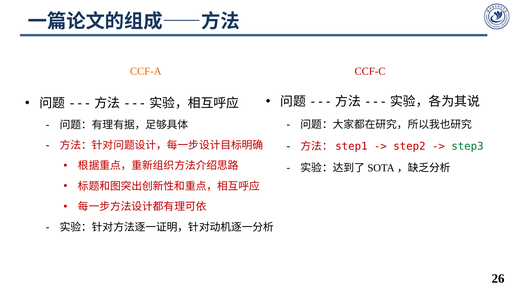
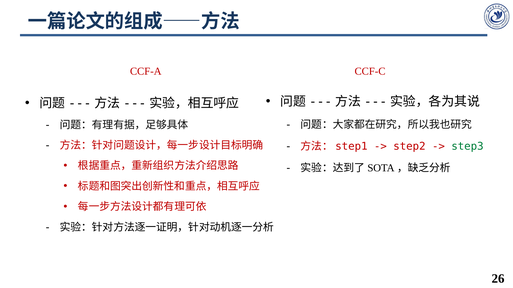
CCF-A colour: orange -> red
